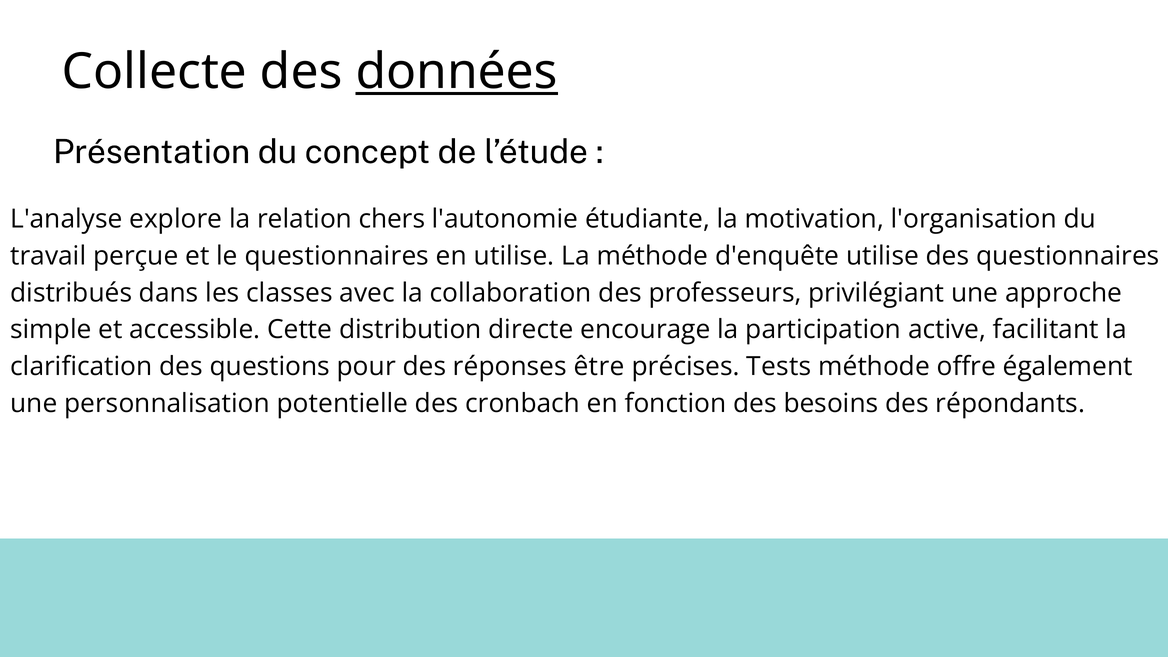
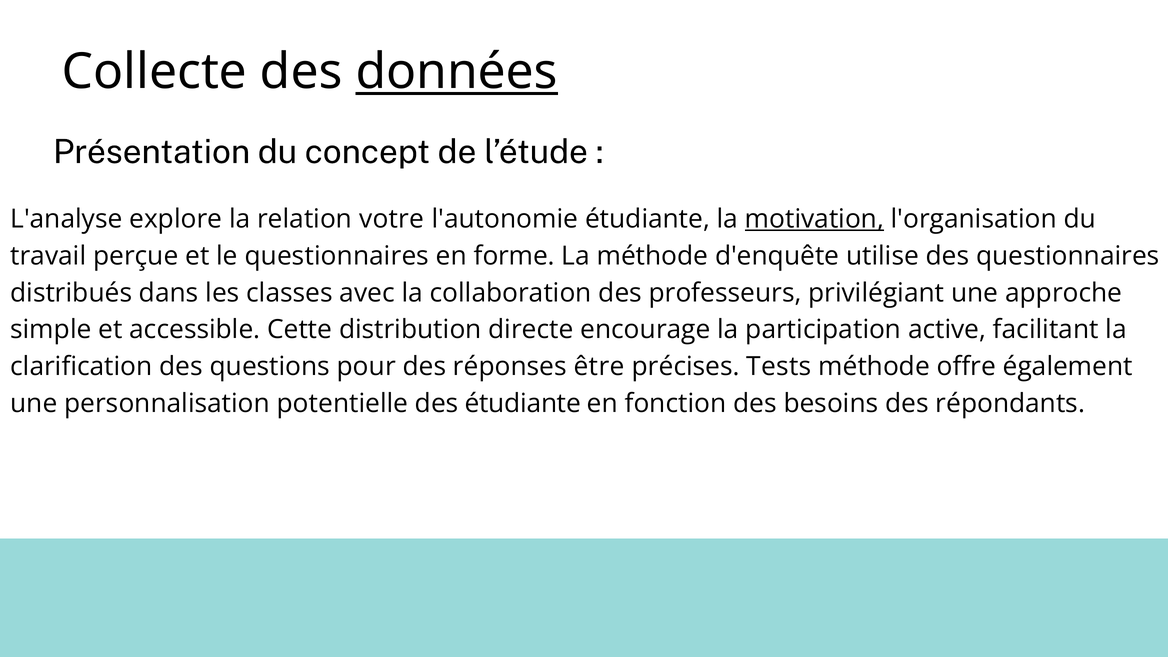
chers: chers -> votre
motivation underline: none -> present
en utilise: utilise -> forme
des cronbach: cronbach -> étudiante
